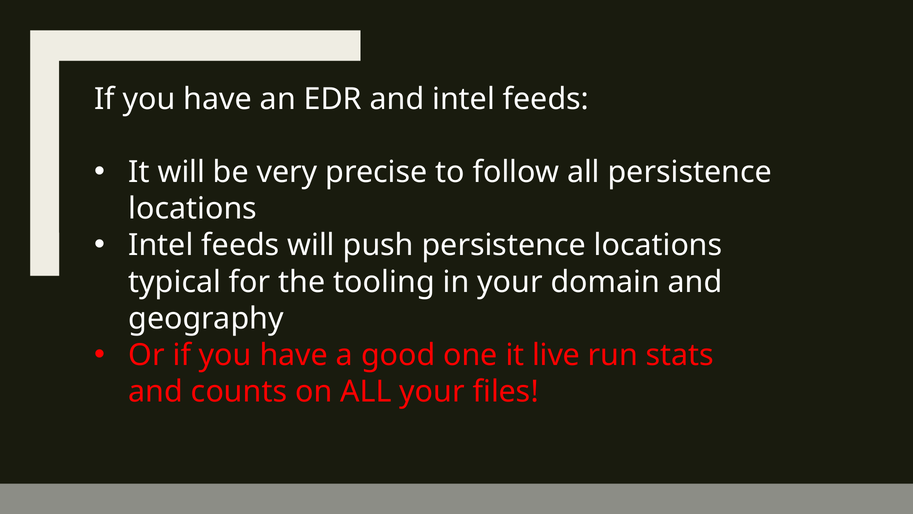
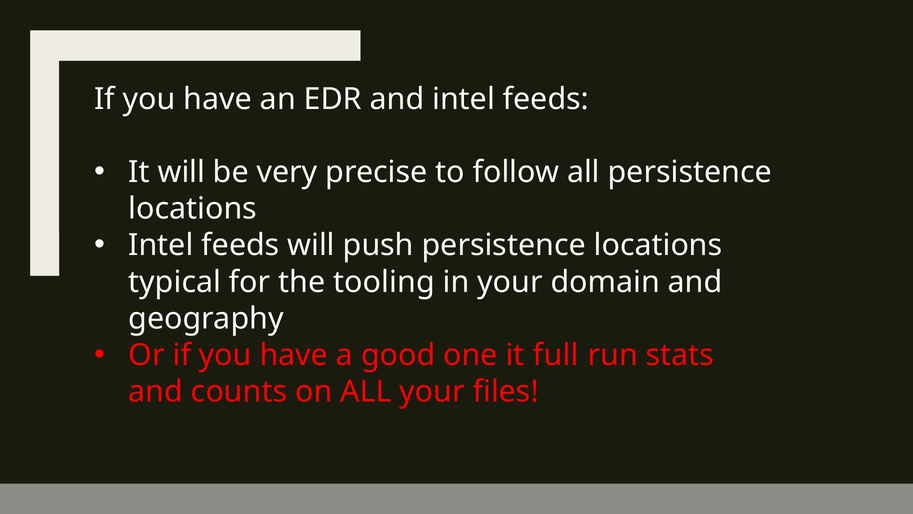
live: live -> full
